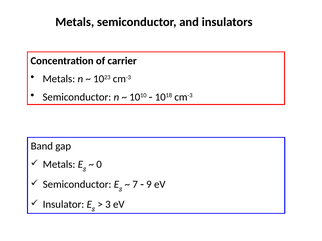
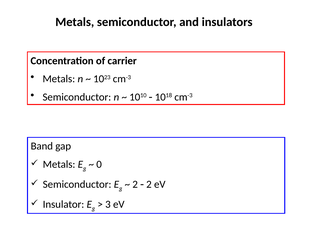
7 at (135, 185): 7 -> 2
9 at (149, 185): 9 -> 2
